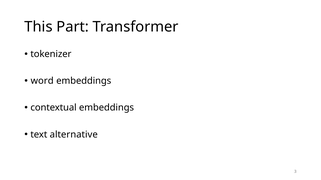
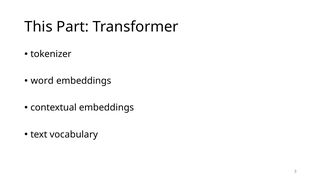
alternative: alternative -> vocabulary
